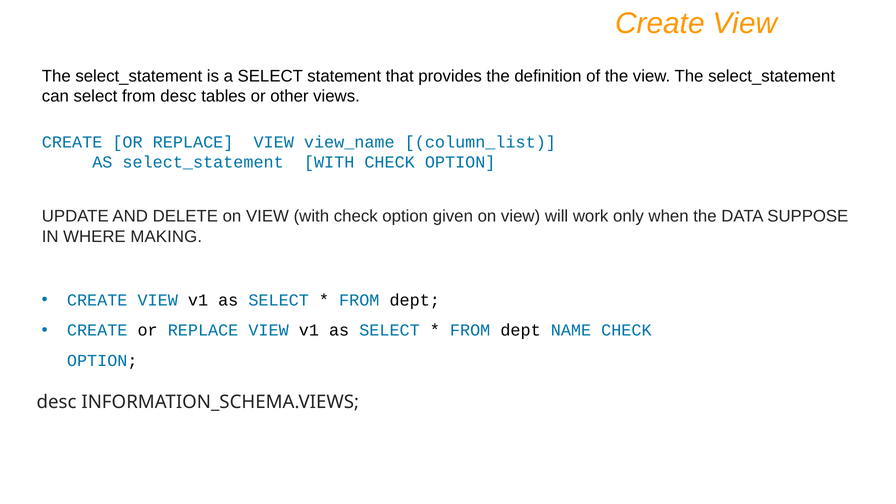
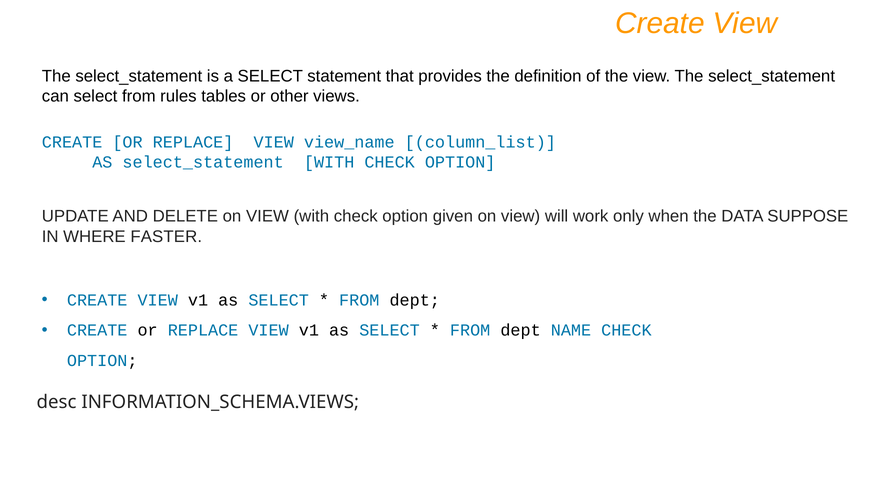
from desc: desc -> rules
MAKING: MAKING -> FASTER
